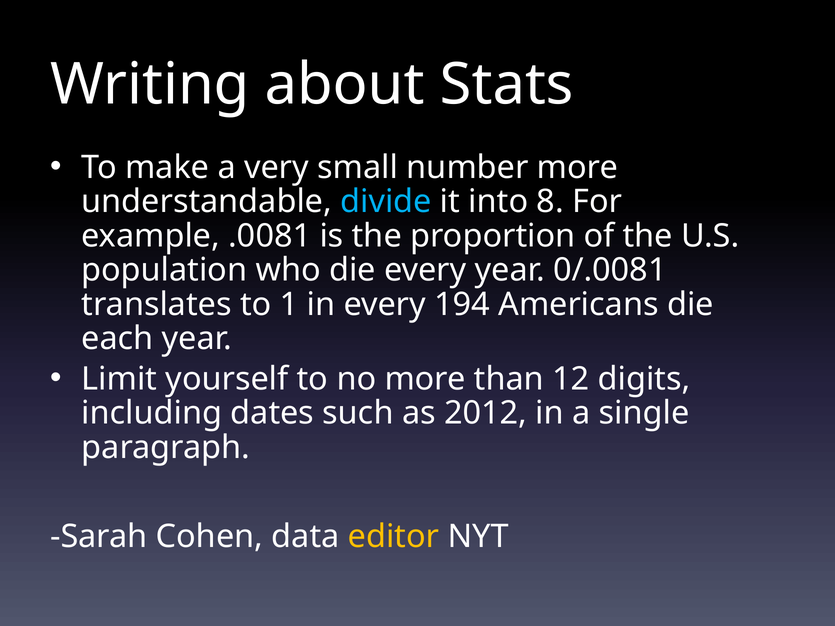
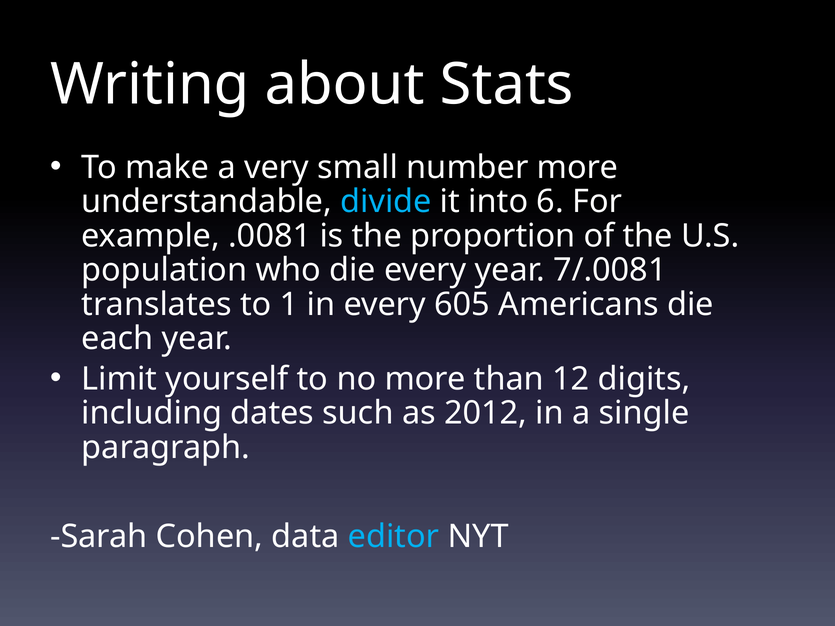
8: 8 -> 6
0/.0081: 0/.0081 -> 7/.0081
194: 194 -> 605
editor colour: yellow -> light blue
